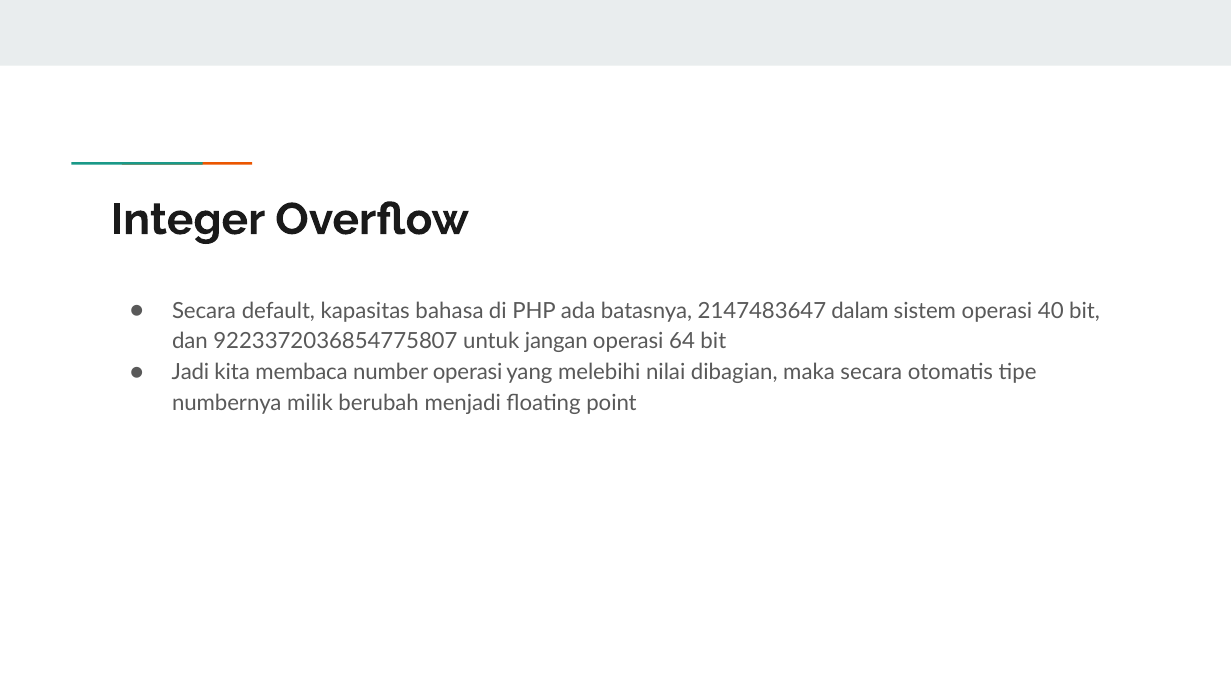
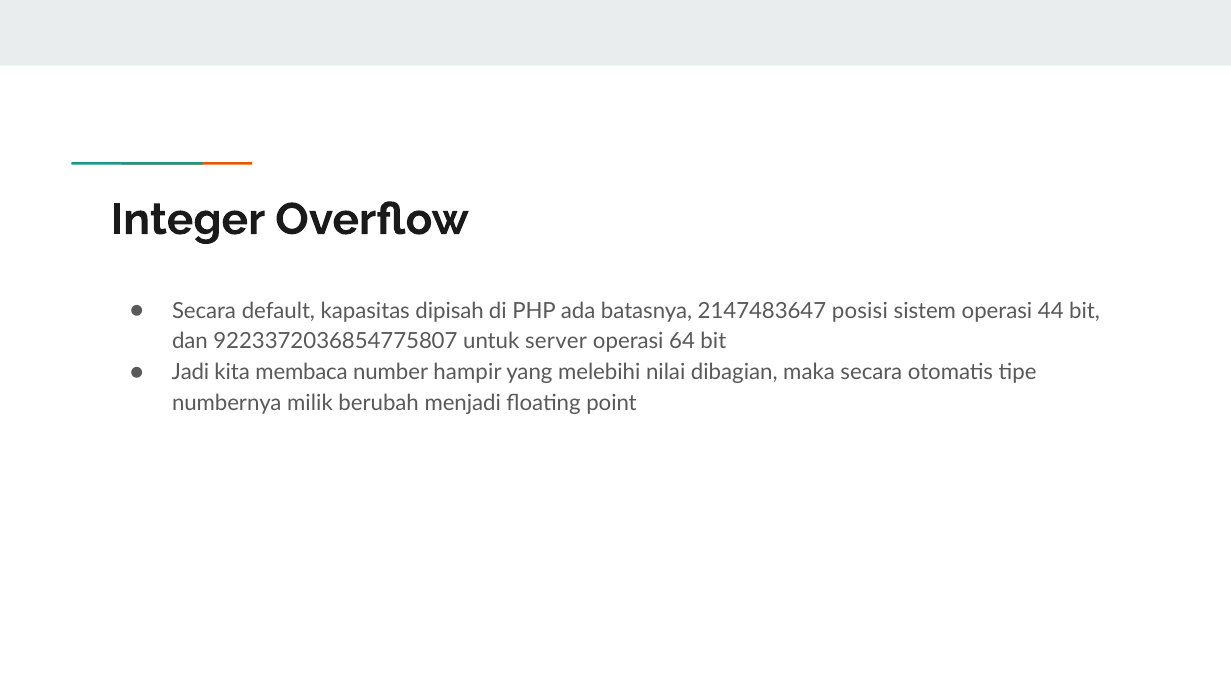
bahasa: bahasa -> dipisah
dalam: dalam -> posisi
40: 40 -> 44
jangan: jangan -> server
number operasi: operasi -> hampir
